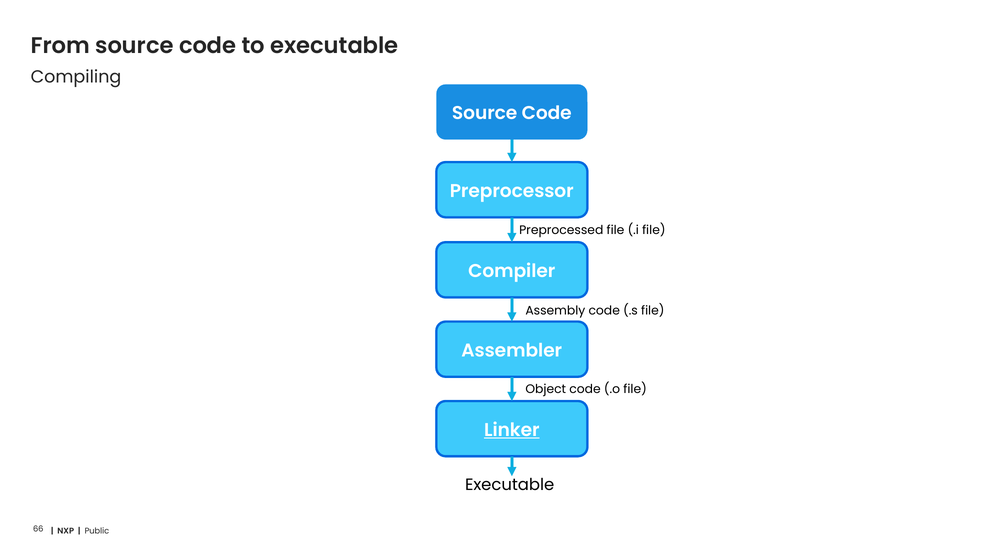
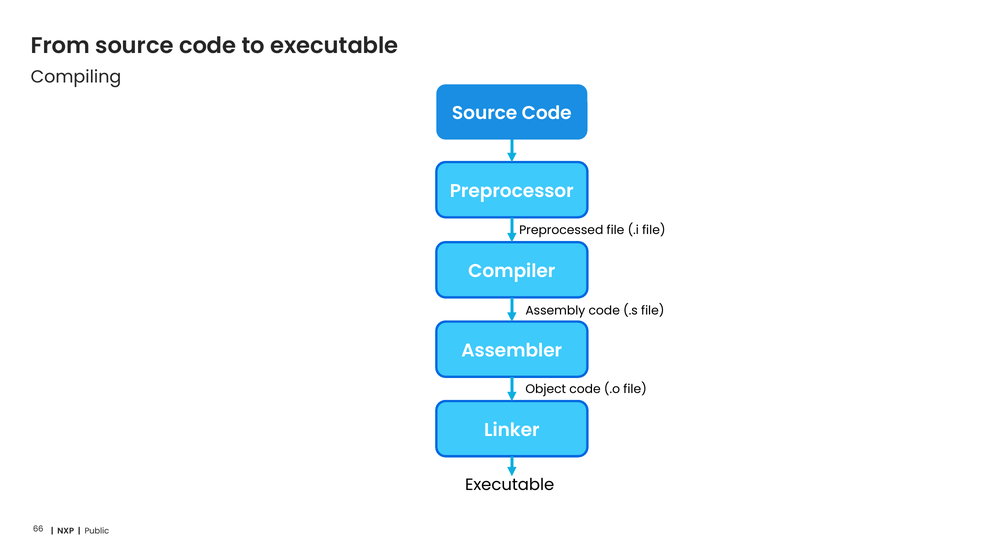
Linker underline: present -> none
